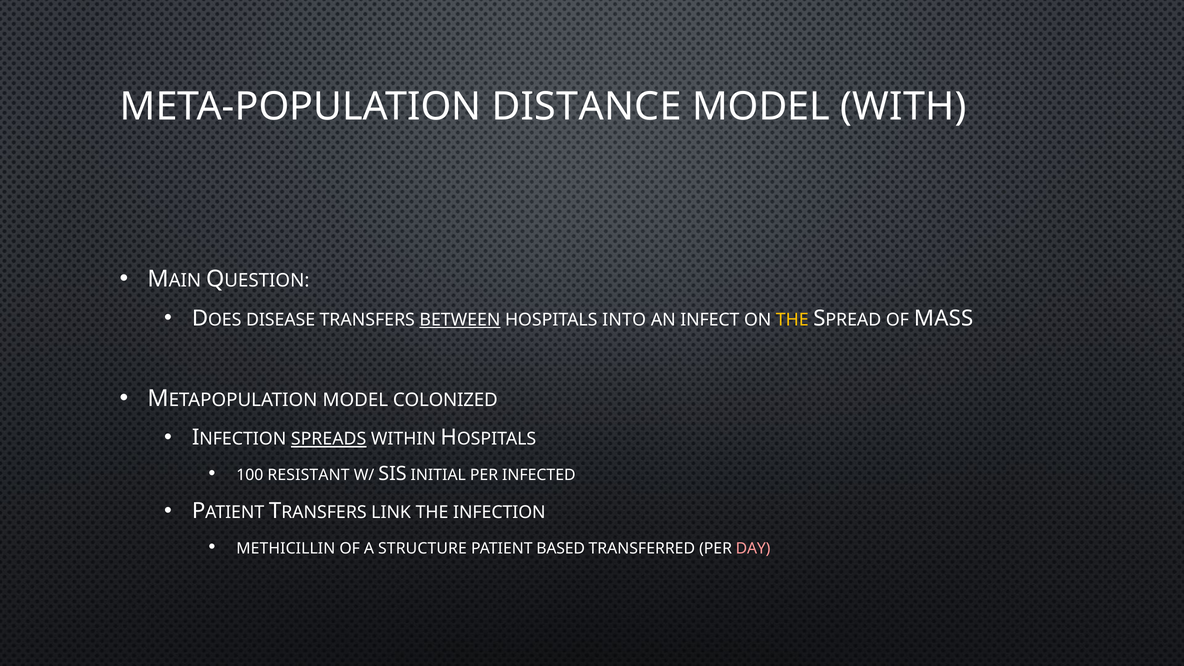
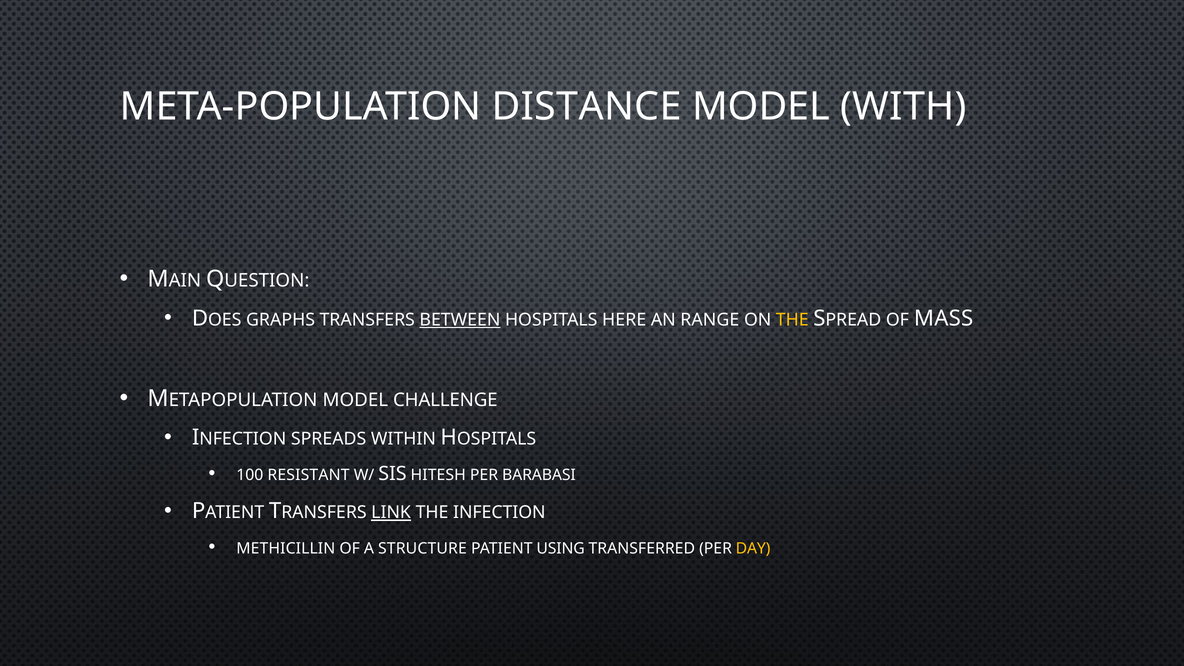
DISEASE: DISEASE -> GRAPHS
INTO: INTO -> HERE
INFECT: INFECT -> RANGE
COLONIZED: COLONIZED -> CHALLENGE
SPREADS underline: present -> none
INITIAL: INITIAL -> HITESH
INFECTED: INFECTED -> BARABASI
LINK underline: none -> present
BASED: BASED -> USING
DAY colour: pink -> yellow
